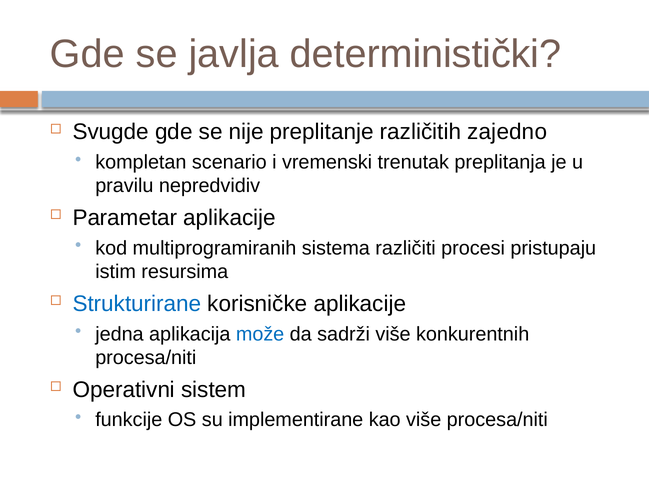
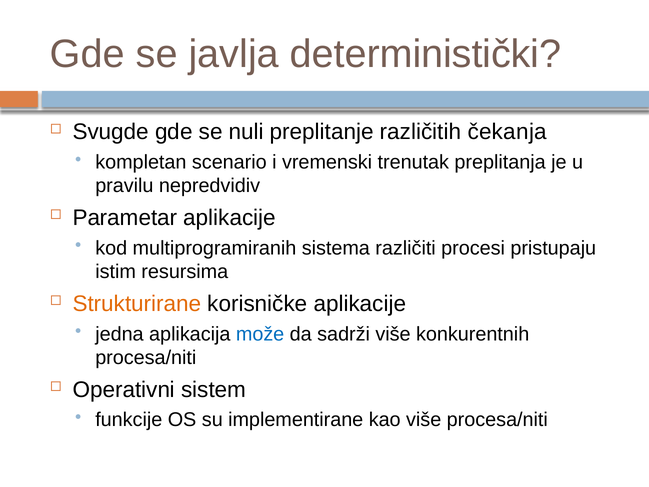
nije: nije -> nuli
zajedno: zajedno -> čekanja
Strukturirane colour: blue -> orange
